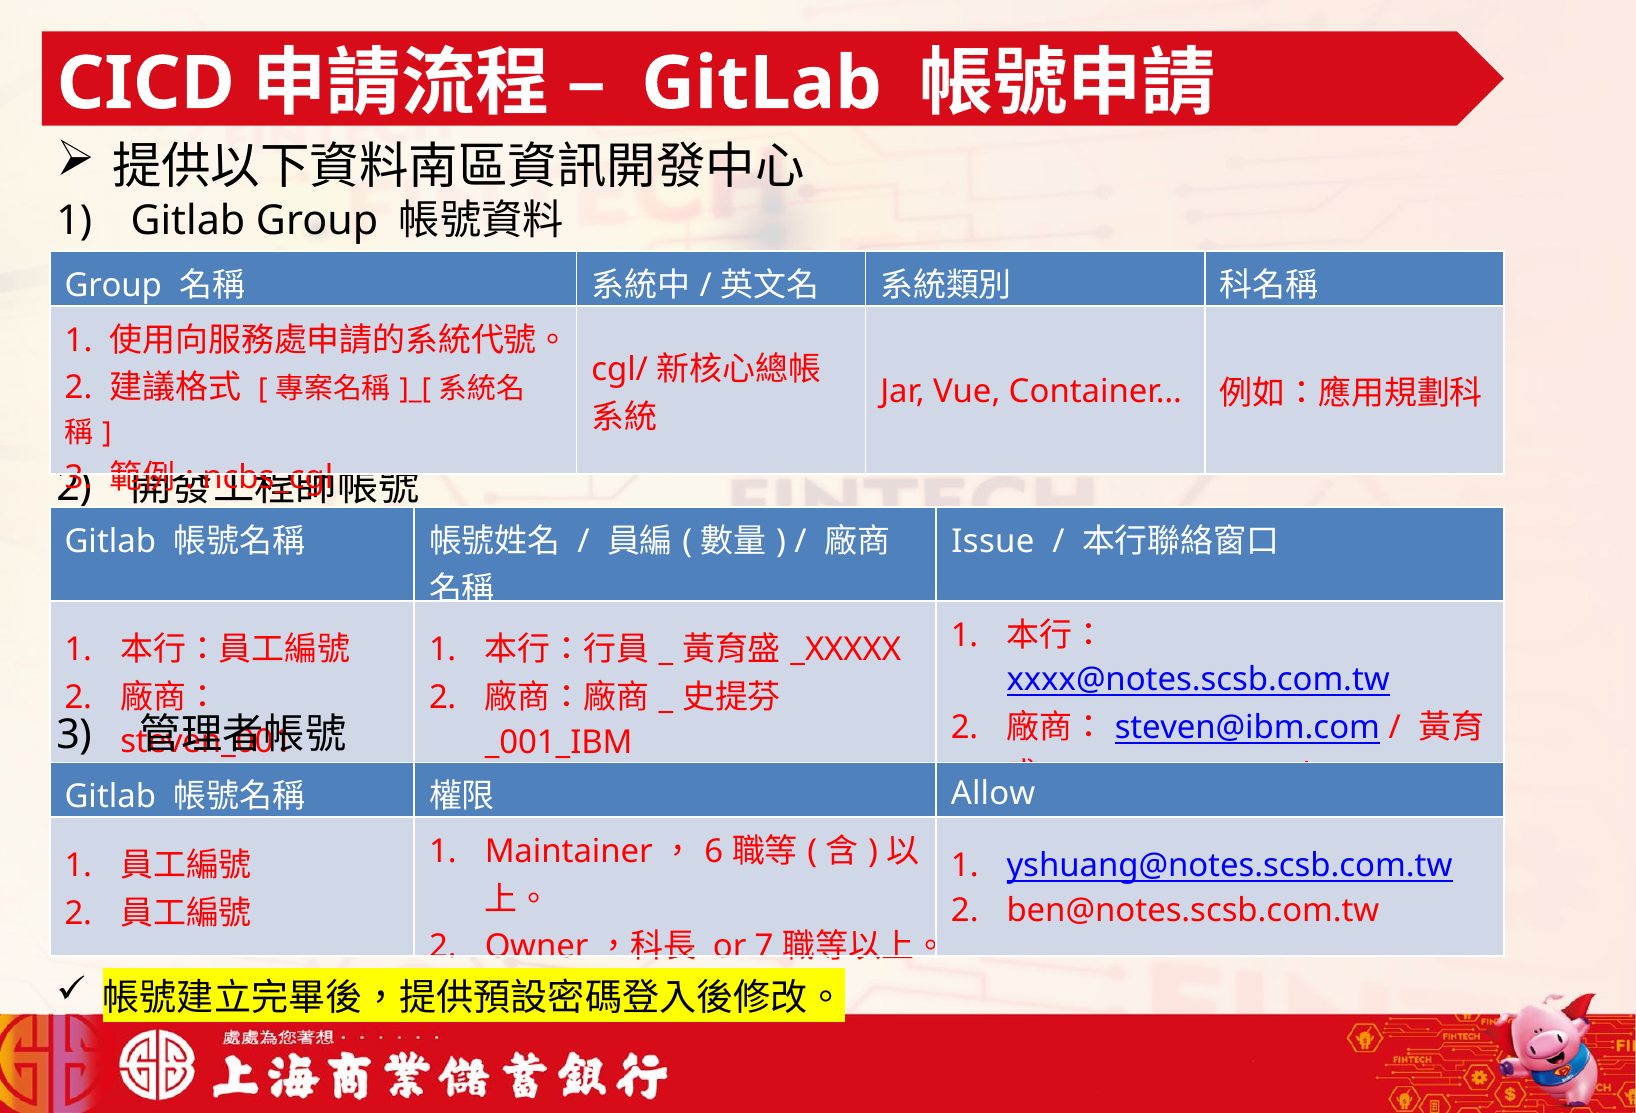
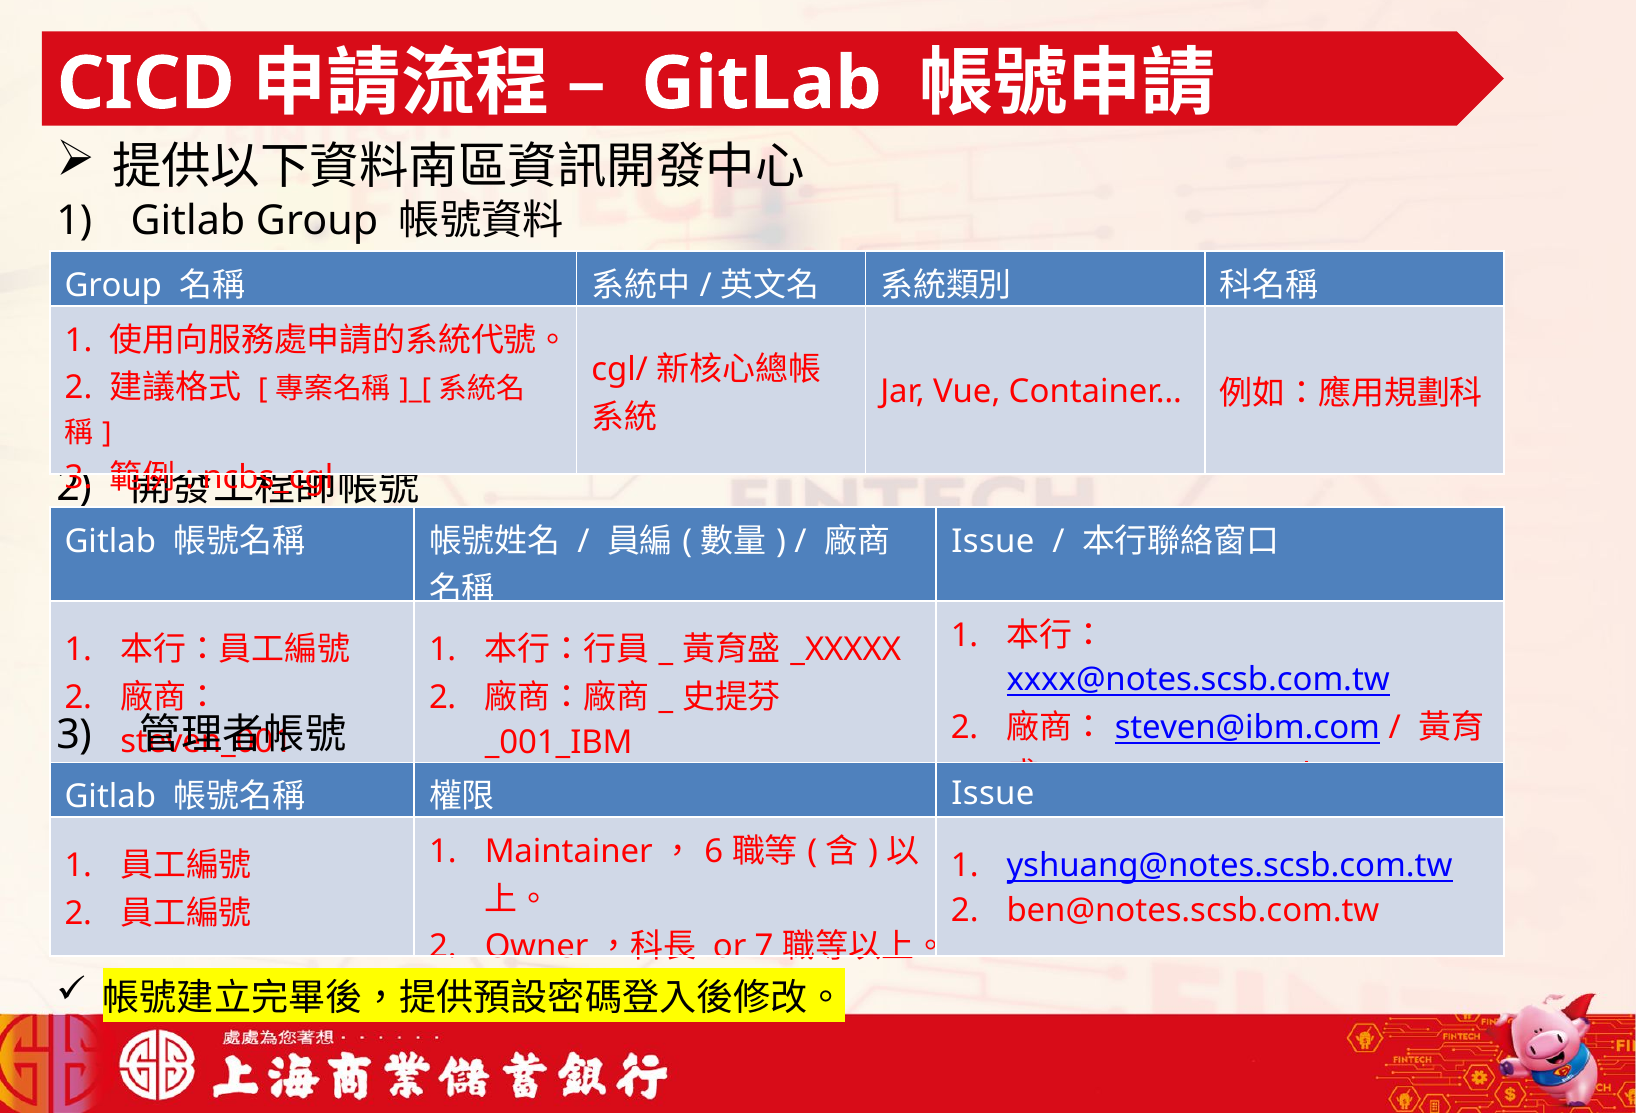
Allow at (993, 794): Allow -> Issue
